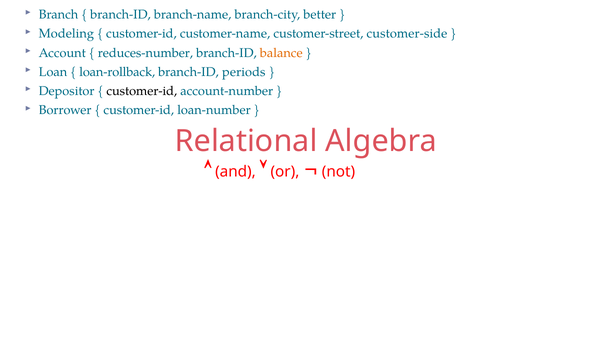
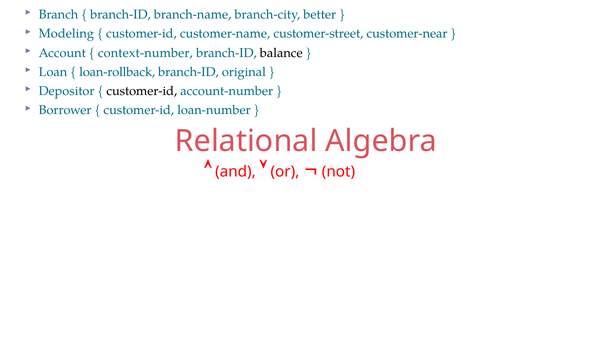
customer-side: customer-side -> customer-near
reduces-number: reduces-number -> context-number
balance colour: orange -> black
periods: periods -> original
